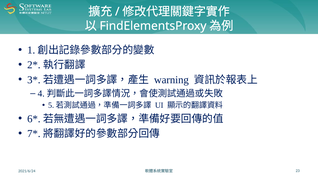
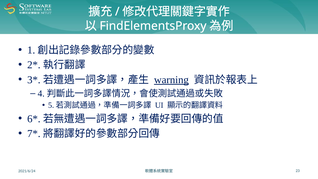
warning underline: none -> present
